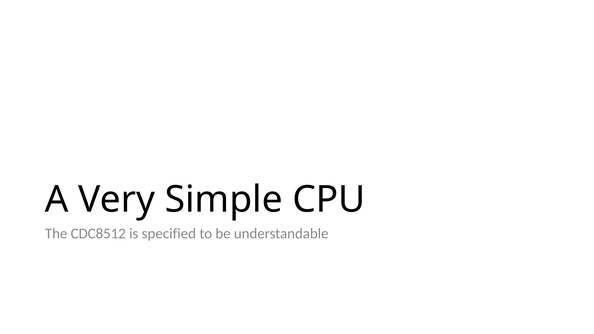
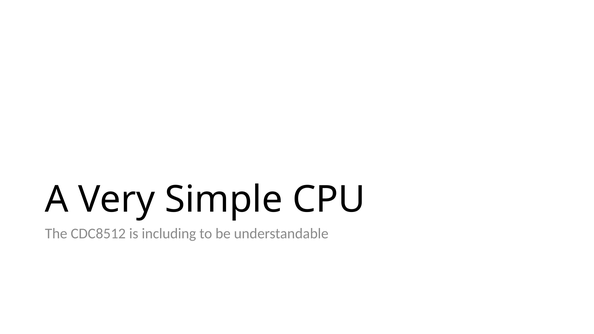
specified: specified -> including
